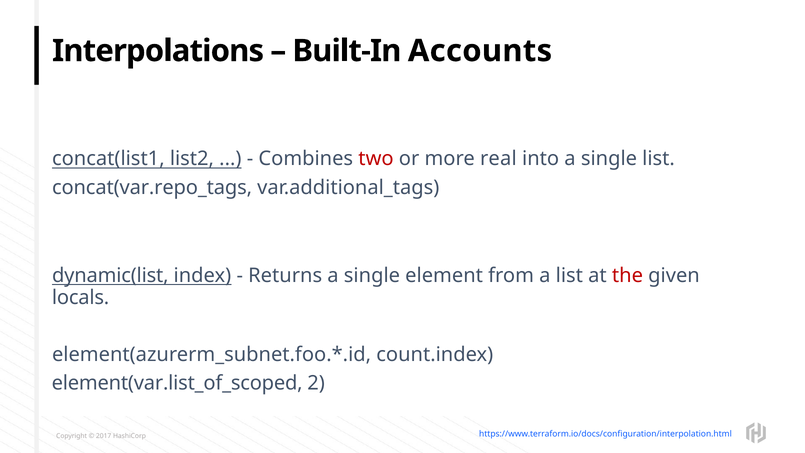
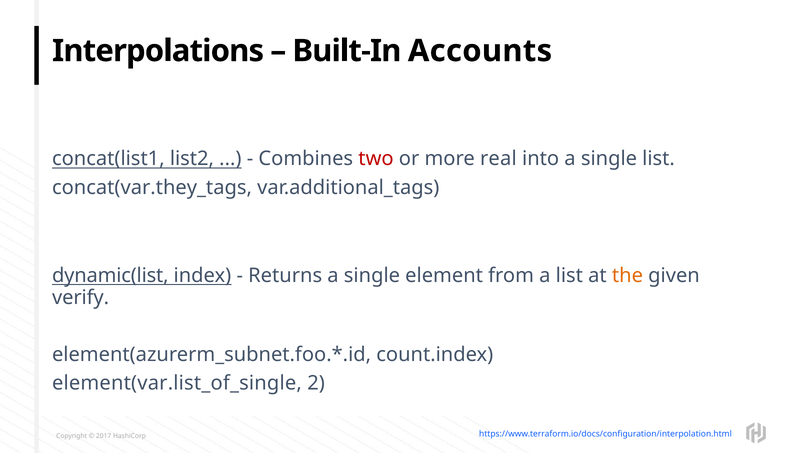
concat(var.repo_tags: concat(var.repo_tags -> concat(var.they_tags
the colour: red -> orange
locals: locals -> verify
element(var.list_of_scoped: element(var.list_of_scoped -> element(var.list_of_single
